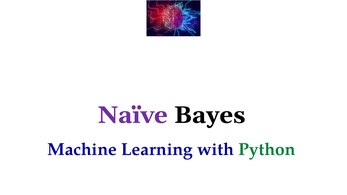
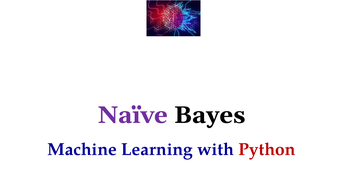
Python colour: green -> red
